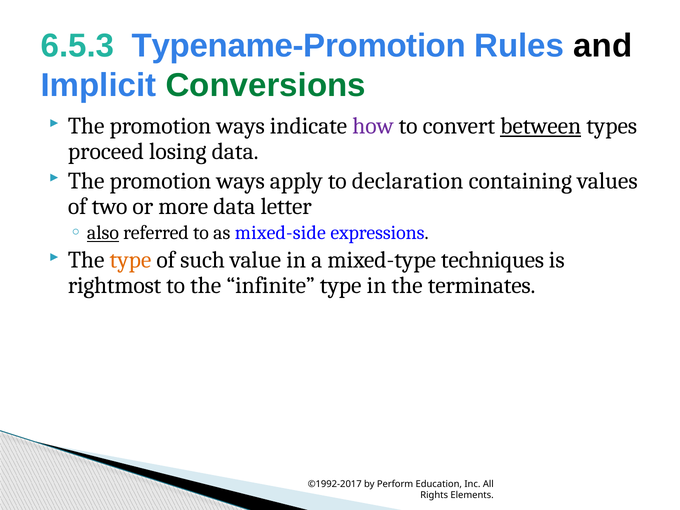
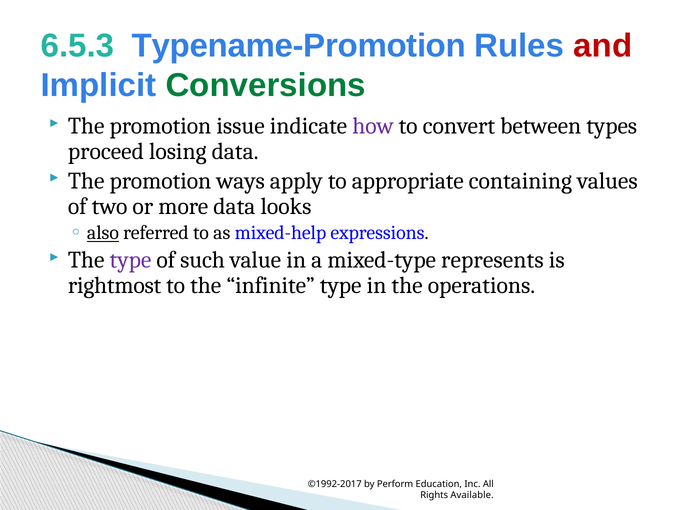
and colour: black -> red
ways at (241, 126): ways -> issue
between underline: present -> none
declaration: declaration -> appropriate
letter: letter -> looks
mixed-side: mixed-side -> mixed-help
type at (130, 260) colour: orange -> purple
techniques: techniques -> represents
terminates: terminates -> operations
Elements: Elements -> Available
